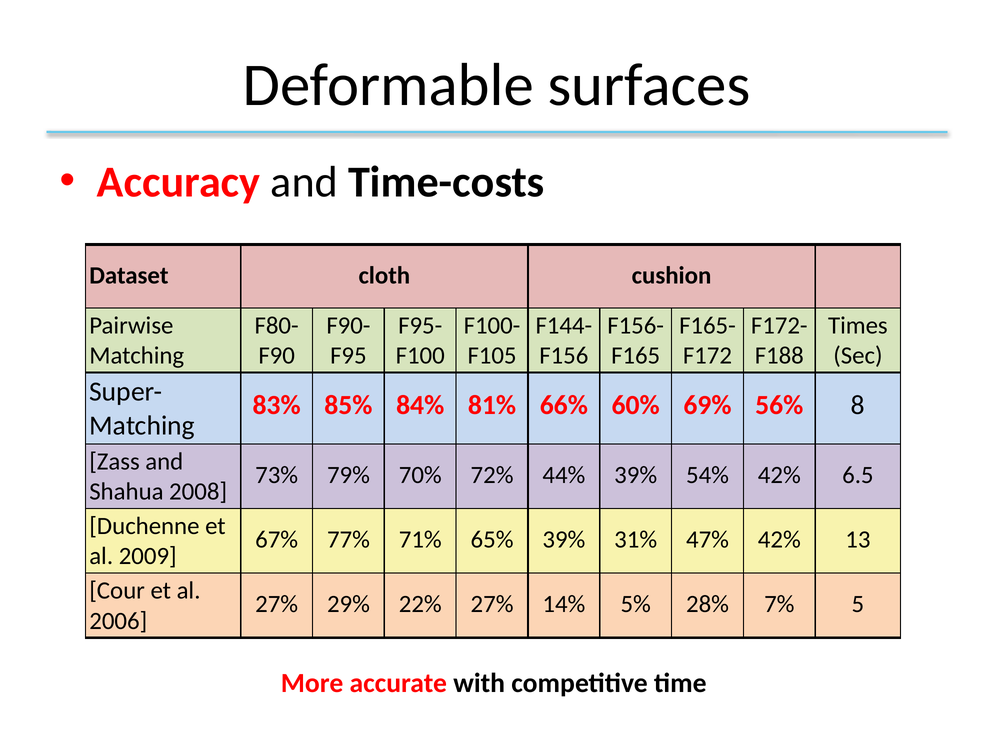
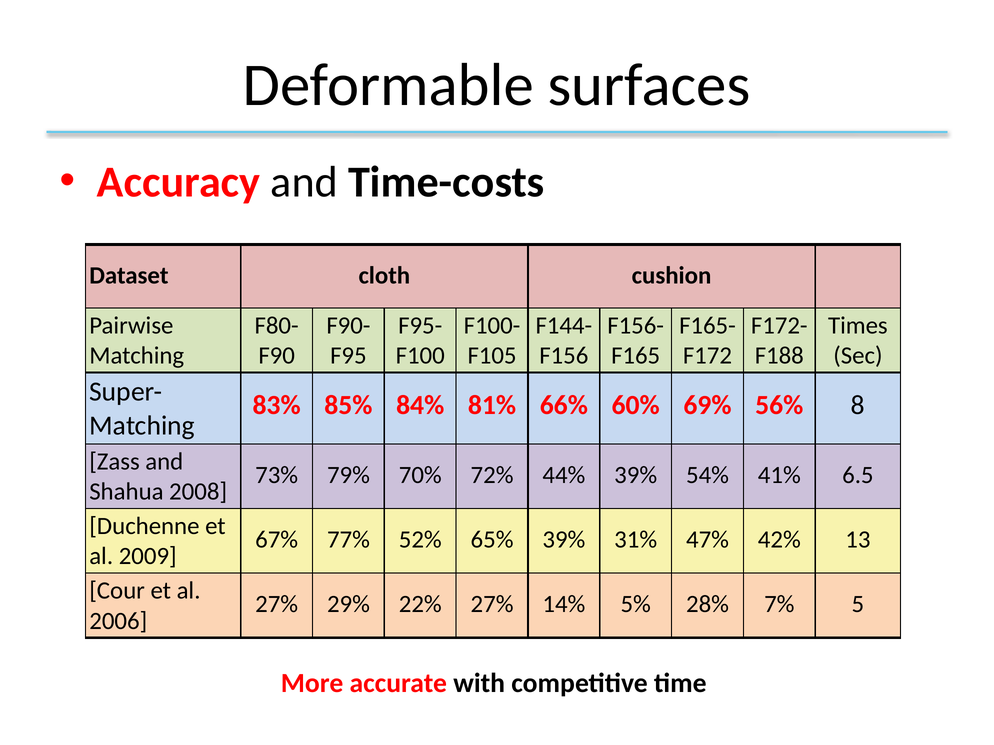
54% 42%: 42% -> 41%
71%: 71% -> 52%
